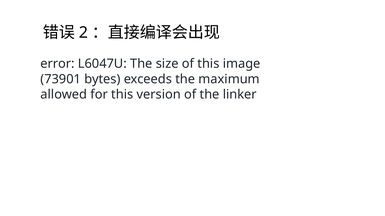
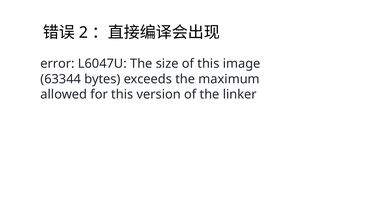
73901: 73901 -> 63344
